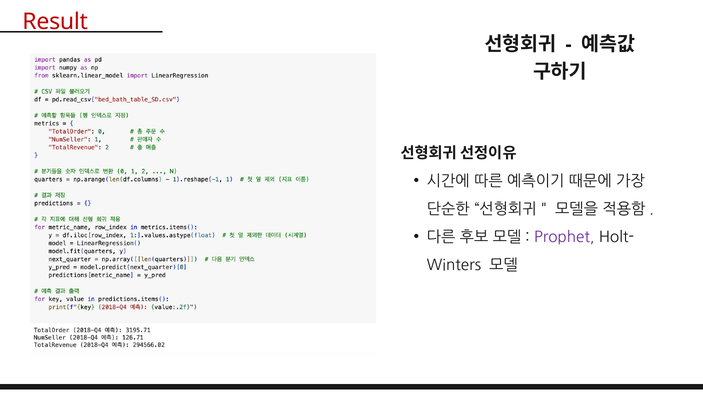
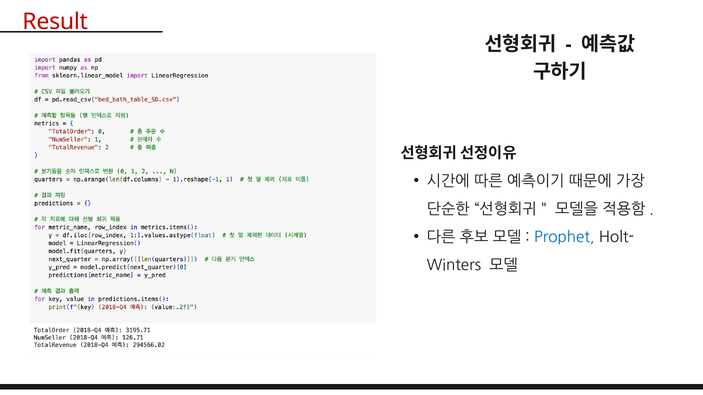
Prophet colour: purple -> blue
